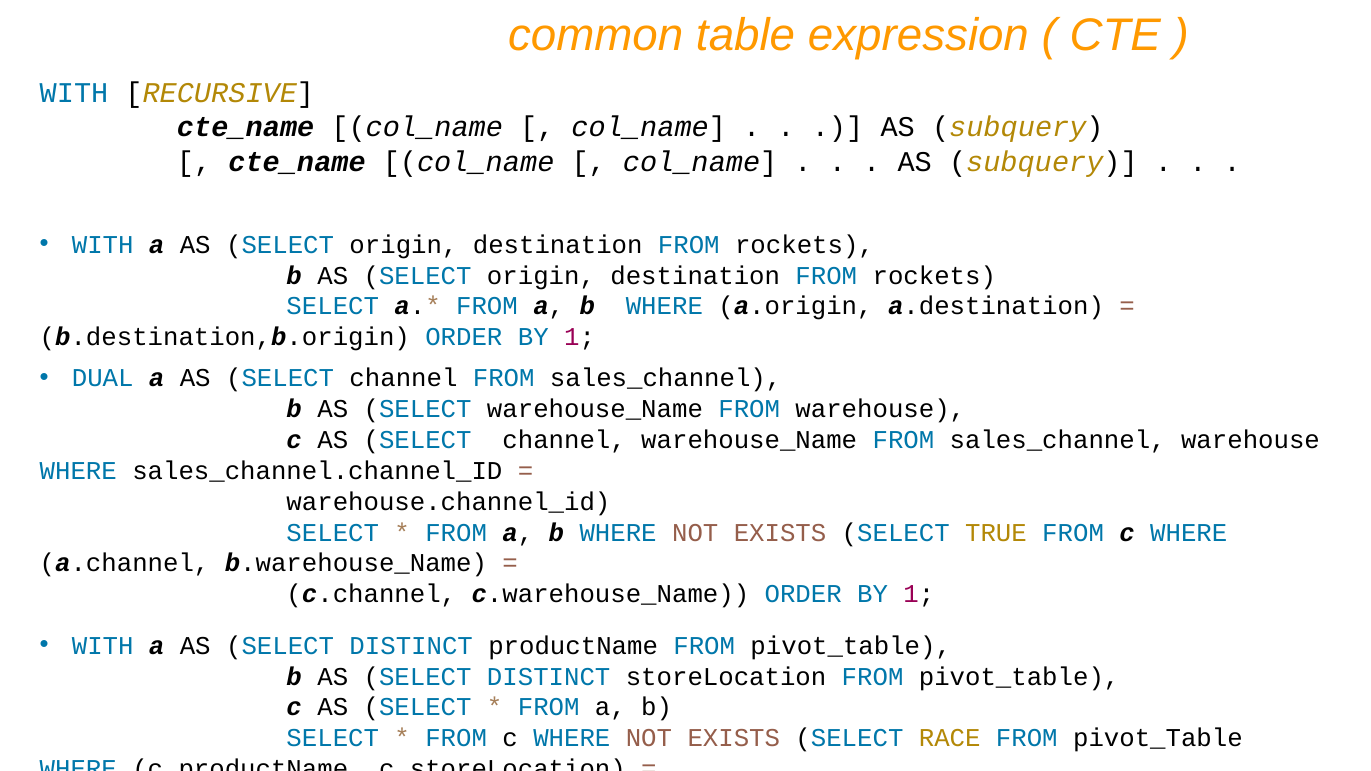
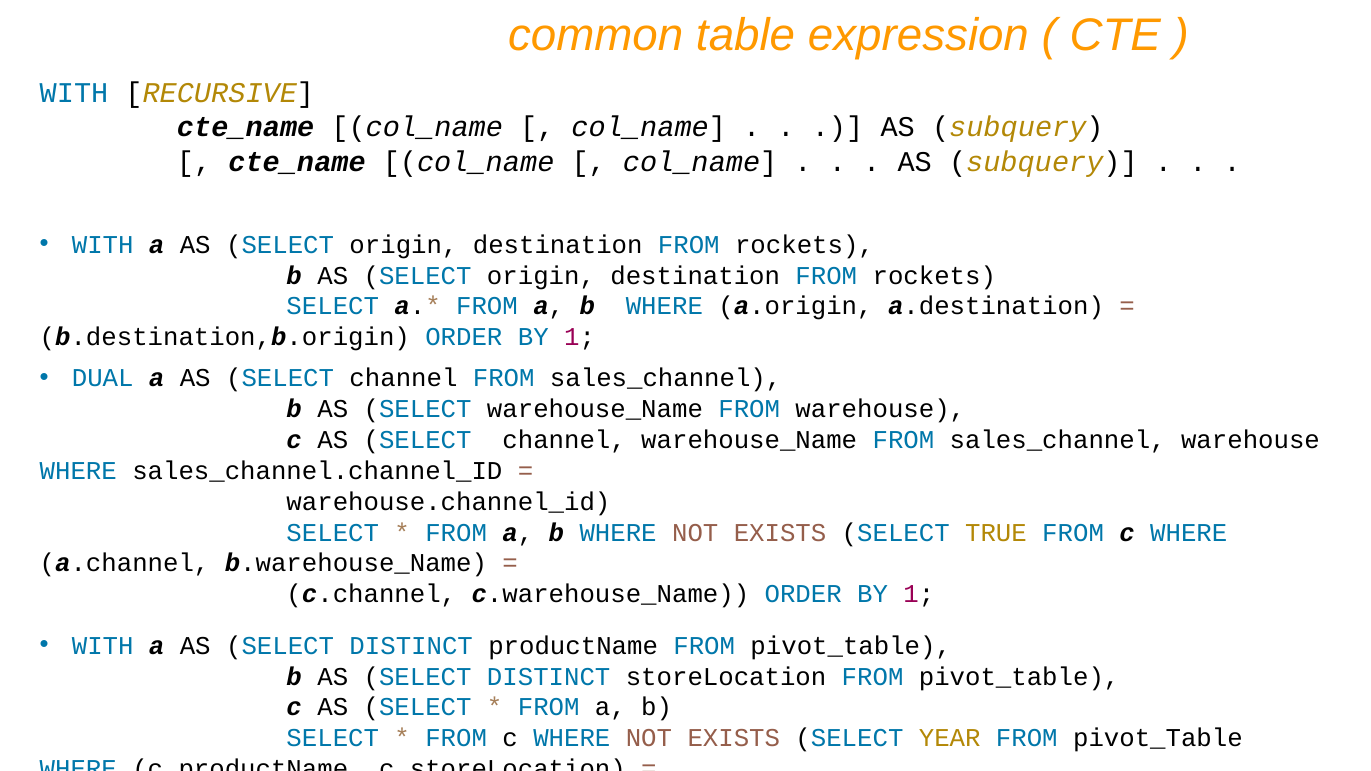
RACE: RACE -> YEAR
